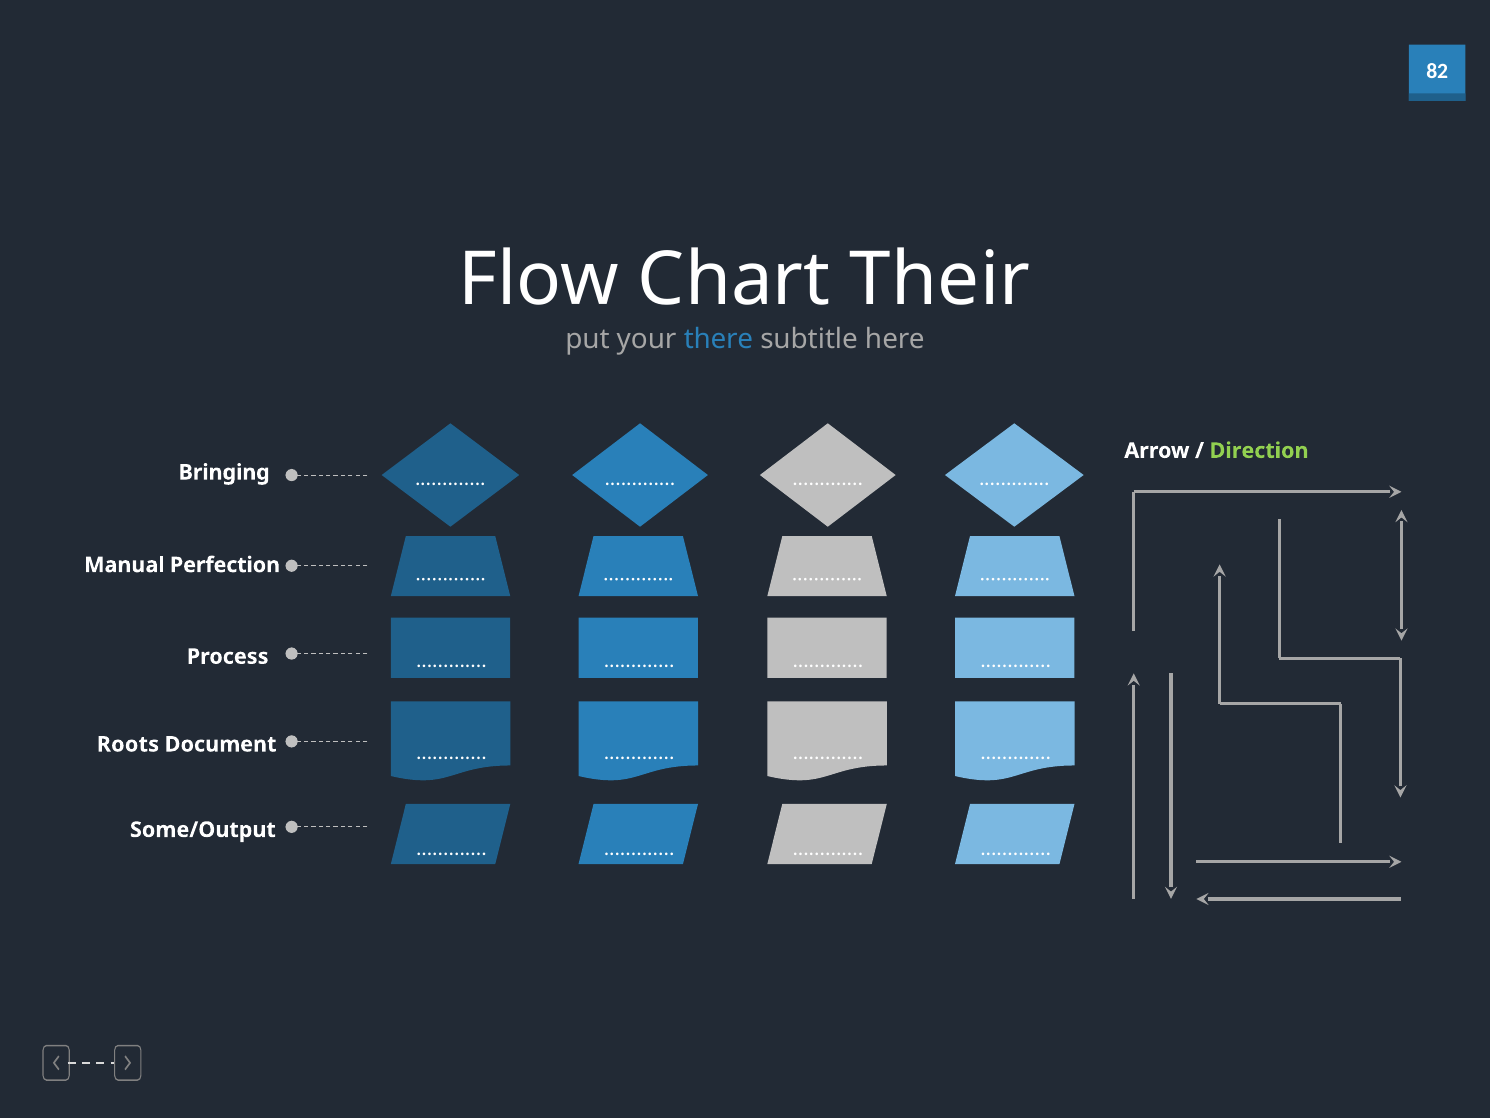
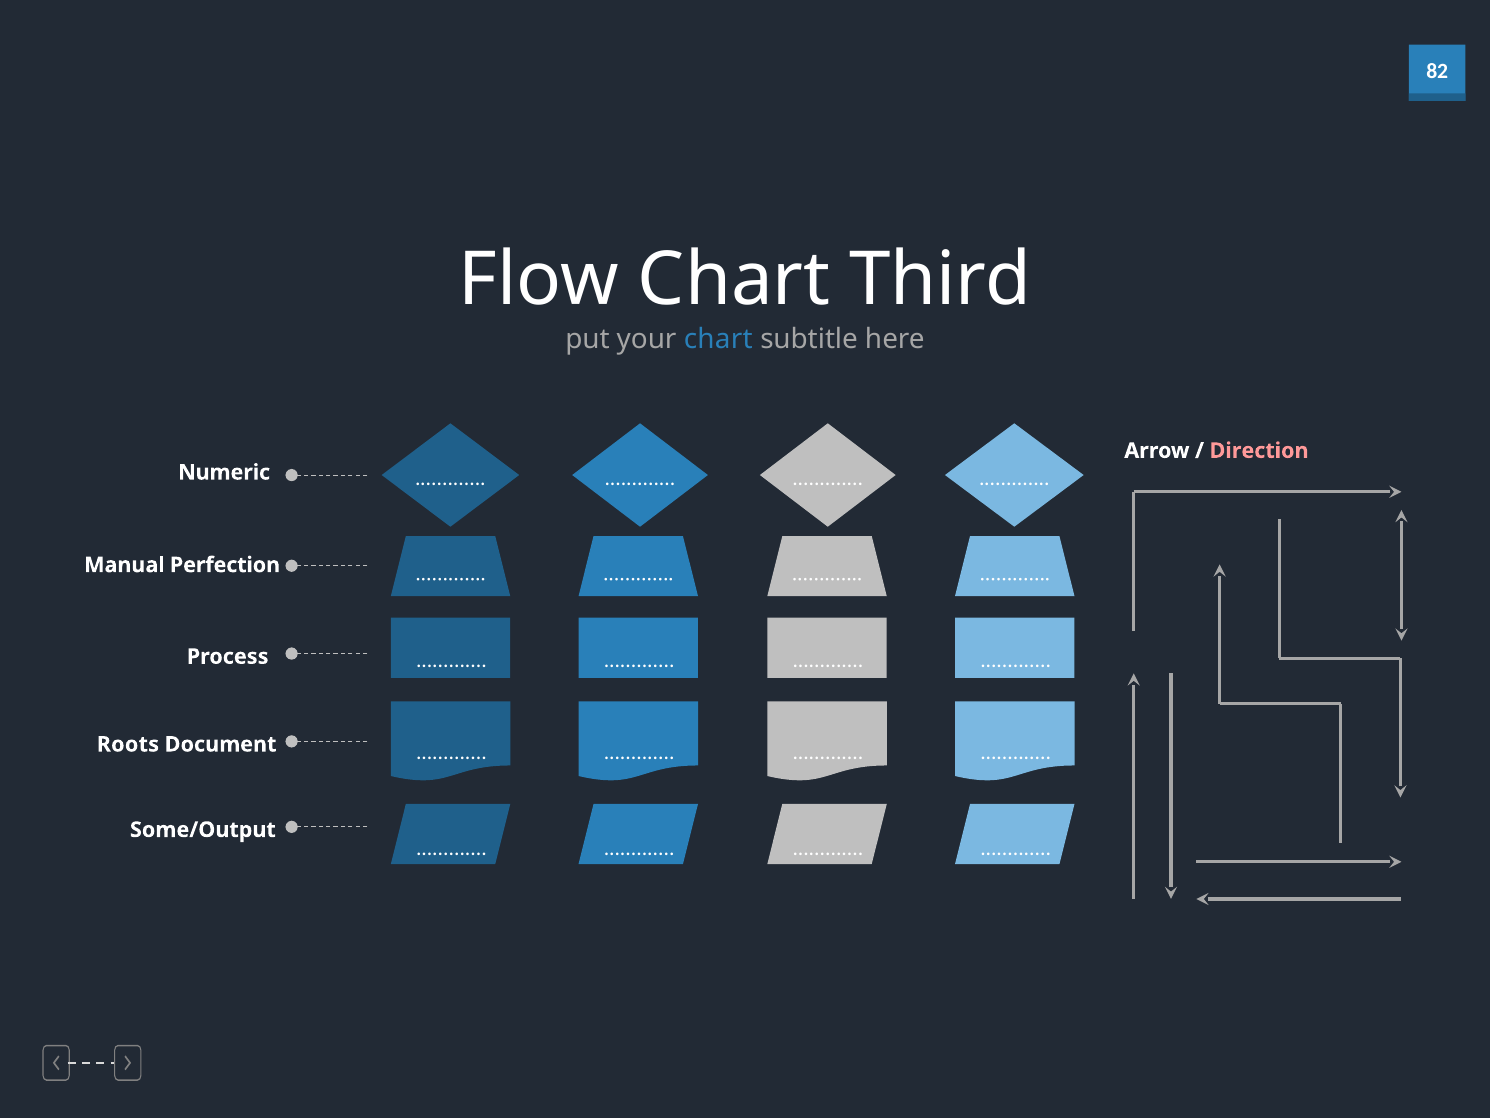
Their: Their -> Third
your there: there -> chart
Direction colour: light green -> pink
Bringing: Bringing -> Numeric
